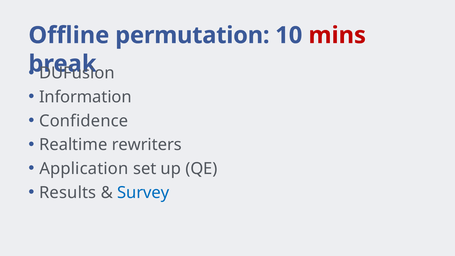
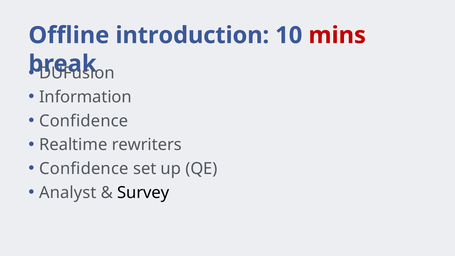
permutation: permutation -> introduction
Application at (84, 169): Application -> Confidence
Results: Results -> Analyst
Survey colour: blue -> black
